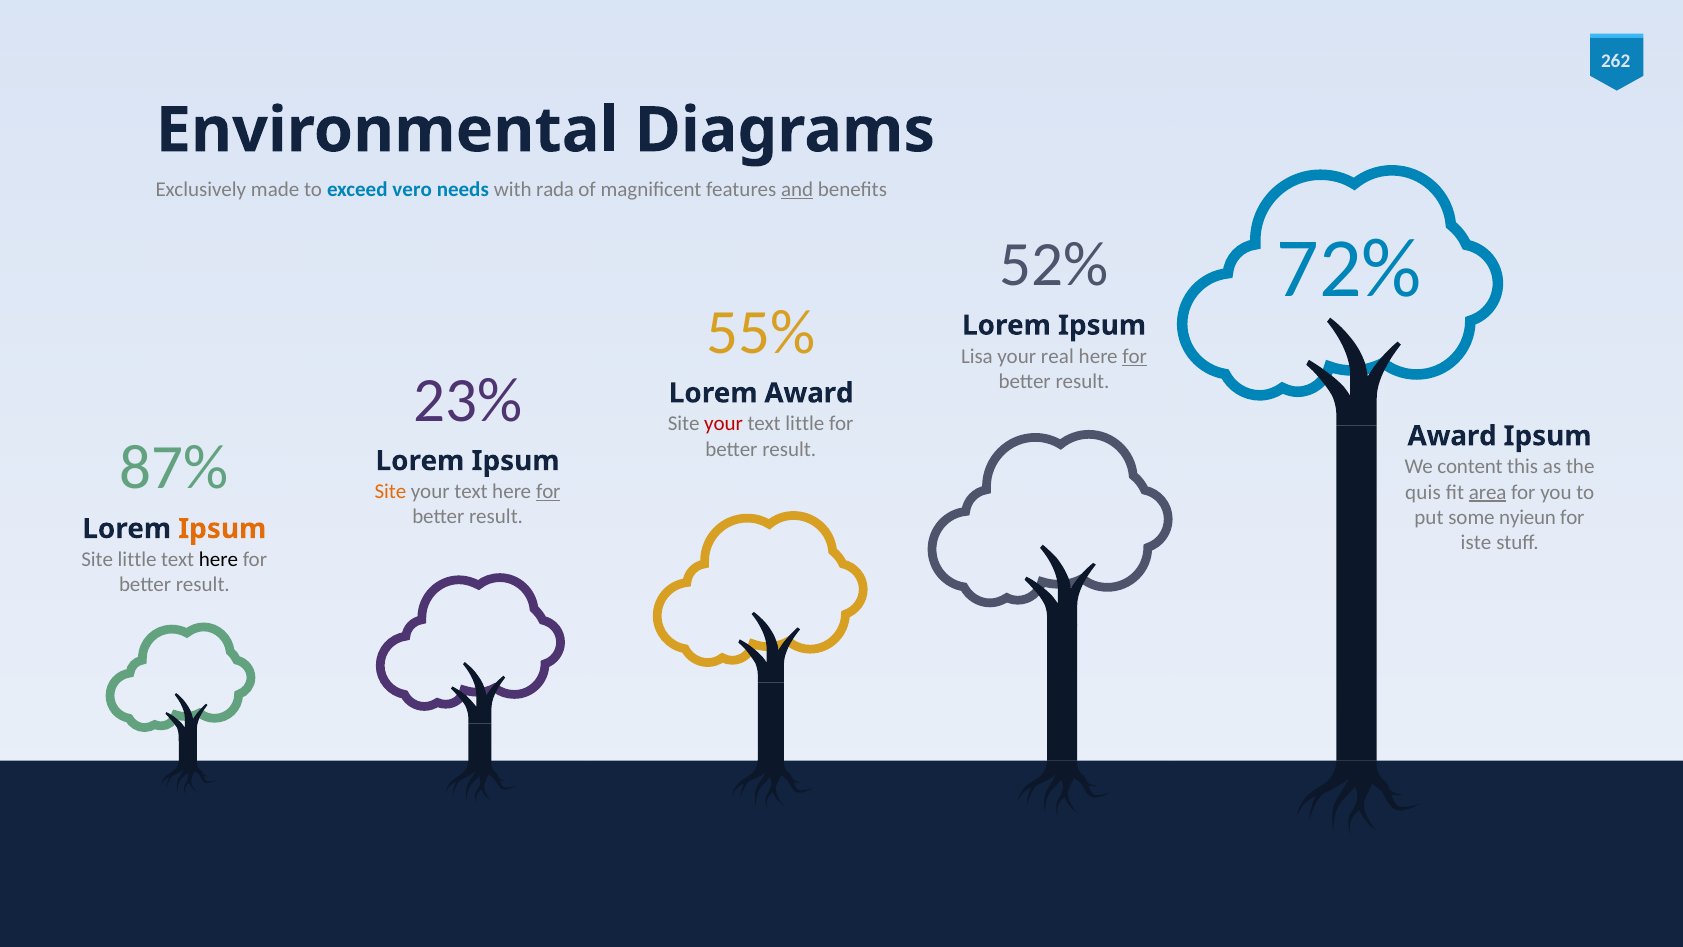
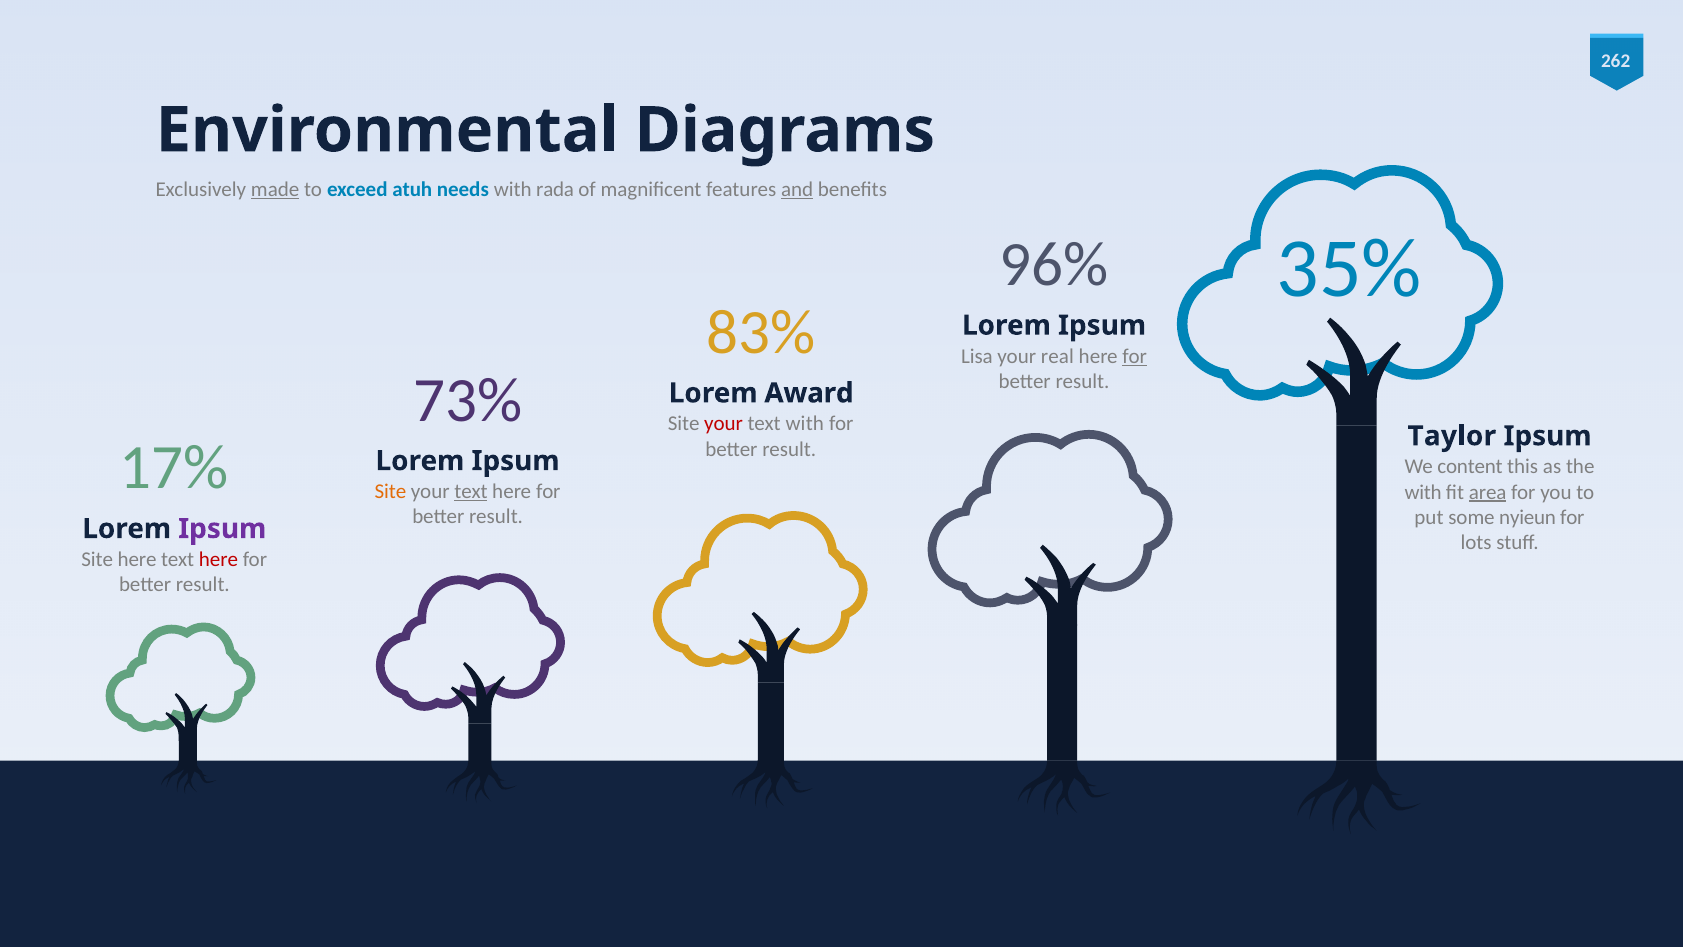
made underline: none -> present
vero: vero -> atuh
72%: 72% -> 35%
52%: 52% -> 96%
55%: 55% -> 83%
23%: 23% -> 73%
text little: little -> with
Award at (1452, 436): Award -> Taylor
87%: 87% -> 17%
text at (471, 492) underline: none -> present
for at (548, 492) underline: present -> none
quis at (1423, 492): quis -> with
Ipsum at (222, 529) colour: orange -> purple
iste: iste -> lots
Site little: little -> here
here at (218, 559) colour: black -> red
